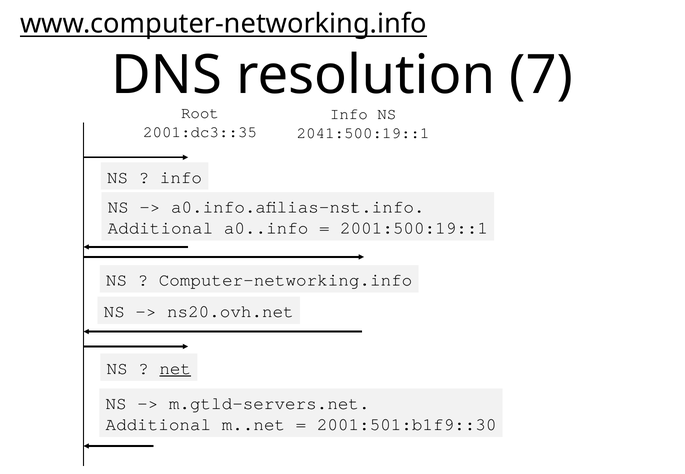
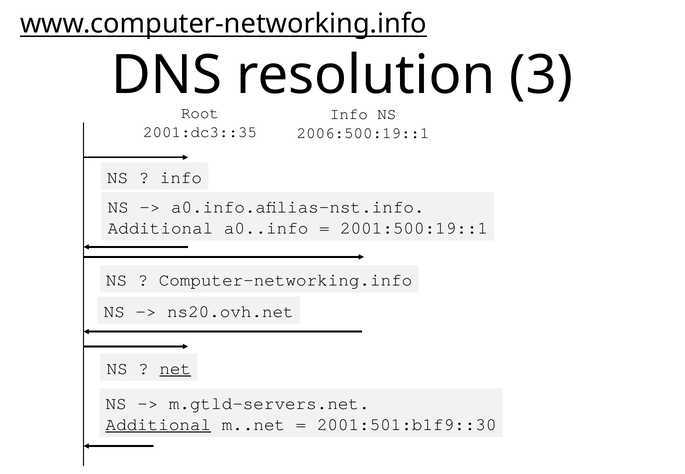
7: 7 -> 3
2041:500:19::1: 2041:500:19::1 -> 2006:500:19::1
Additional at (158, 425) underline: none -> present
